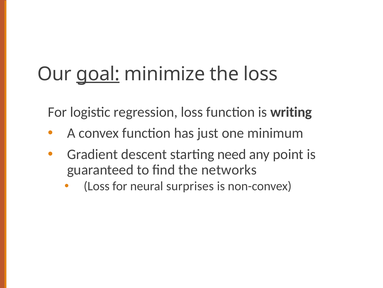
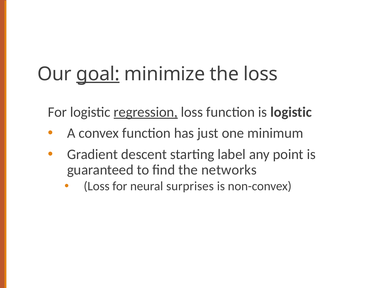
regression underline: none -> present
is writing: writing -> logistic
need: need -> label
